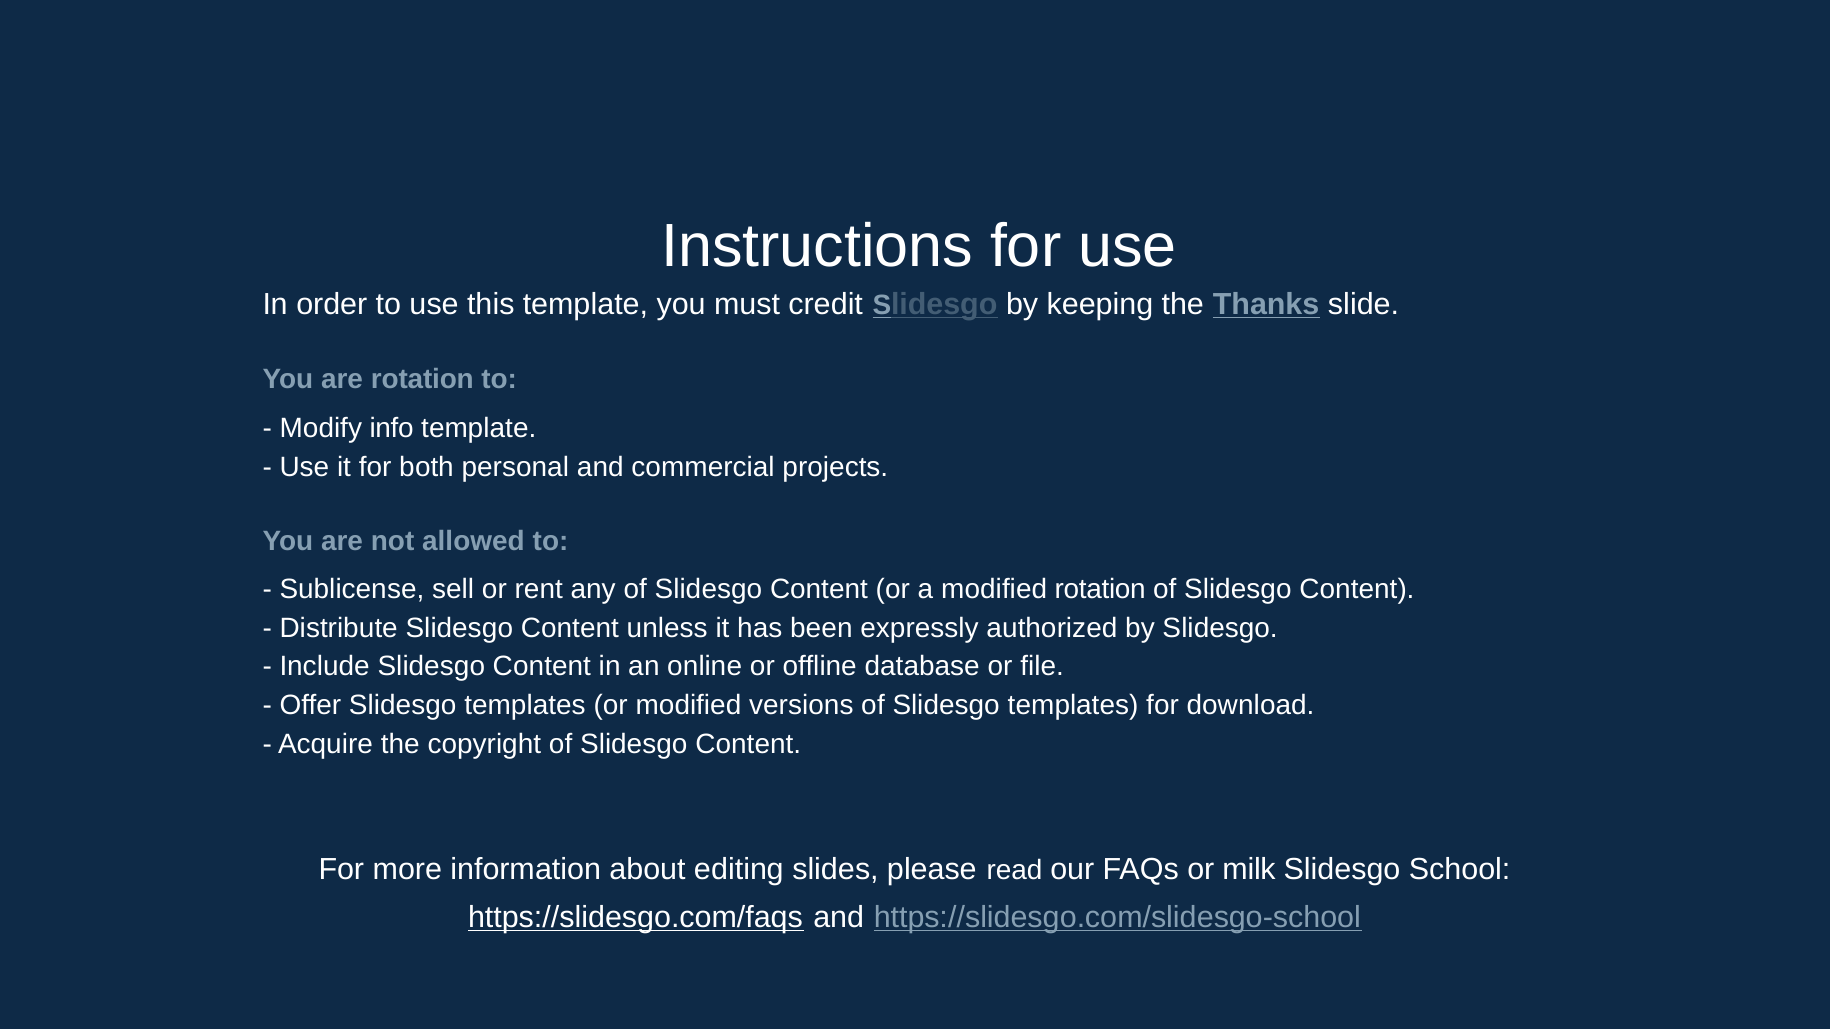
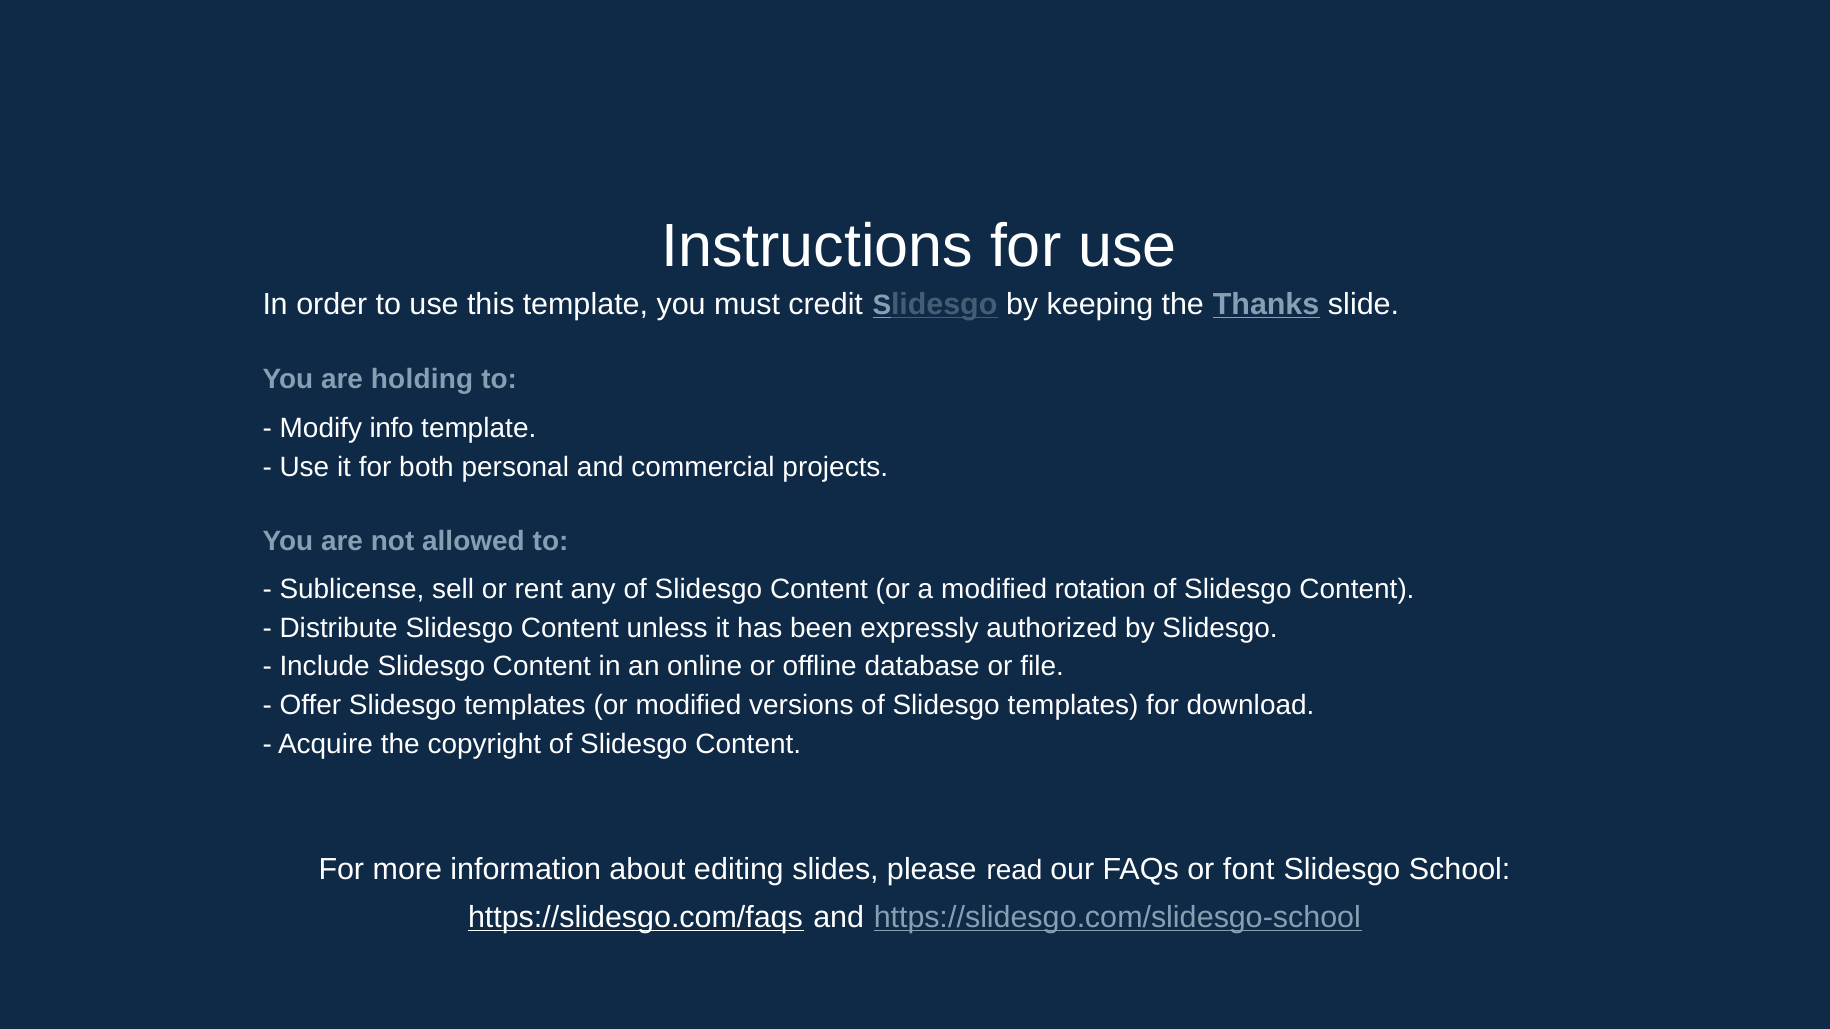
are rotation: rotation -> holding
milk: milk -> font
